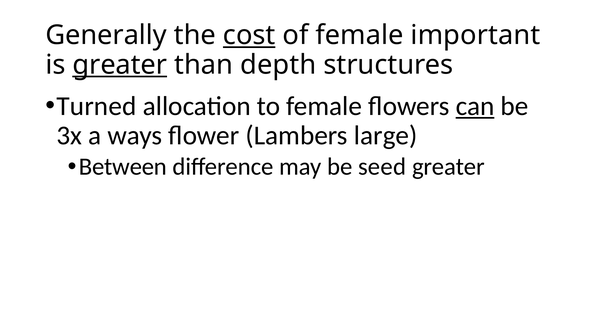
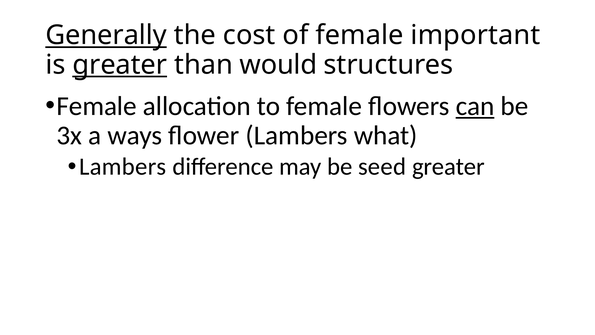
Generally underline: none -> present
cost underline: present -> none
depth: depth -> would
Turned at (96, 106): Turned -> Female
large: large -> what
Between at (123, 167): Between -> Lambers
